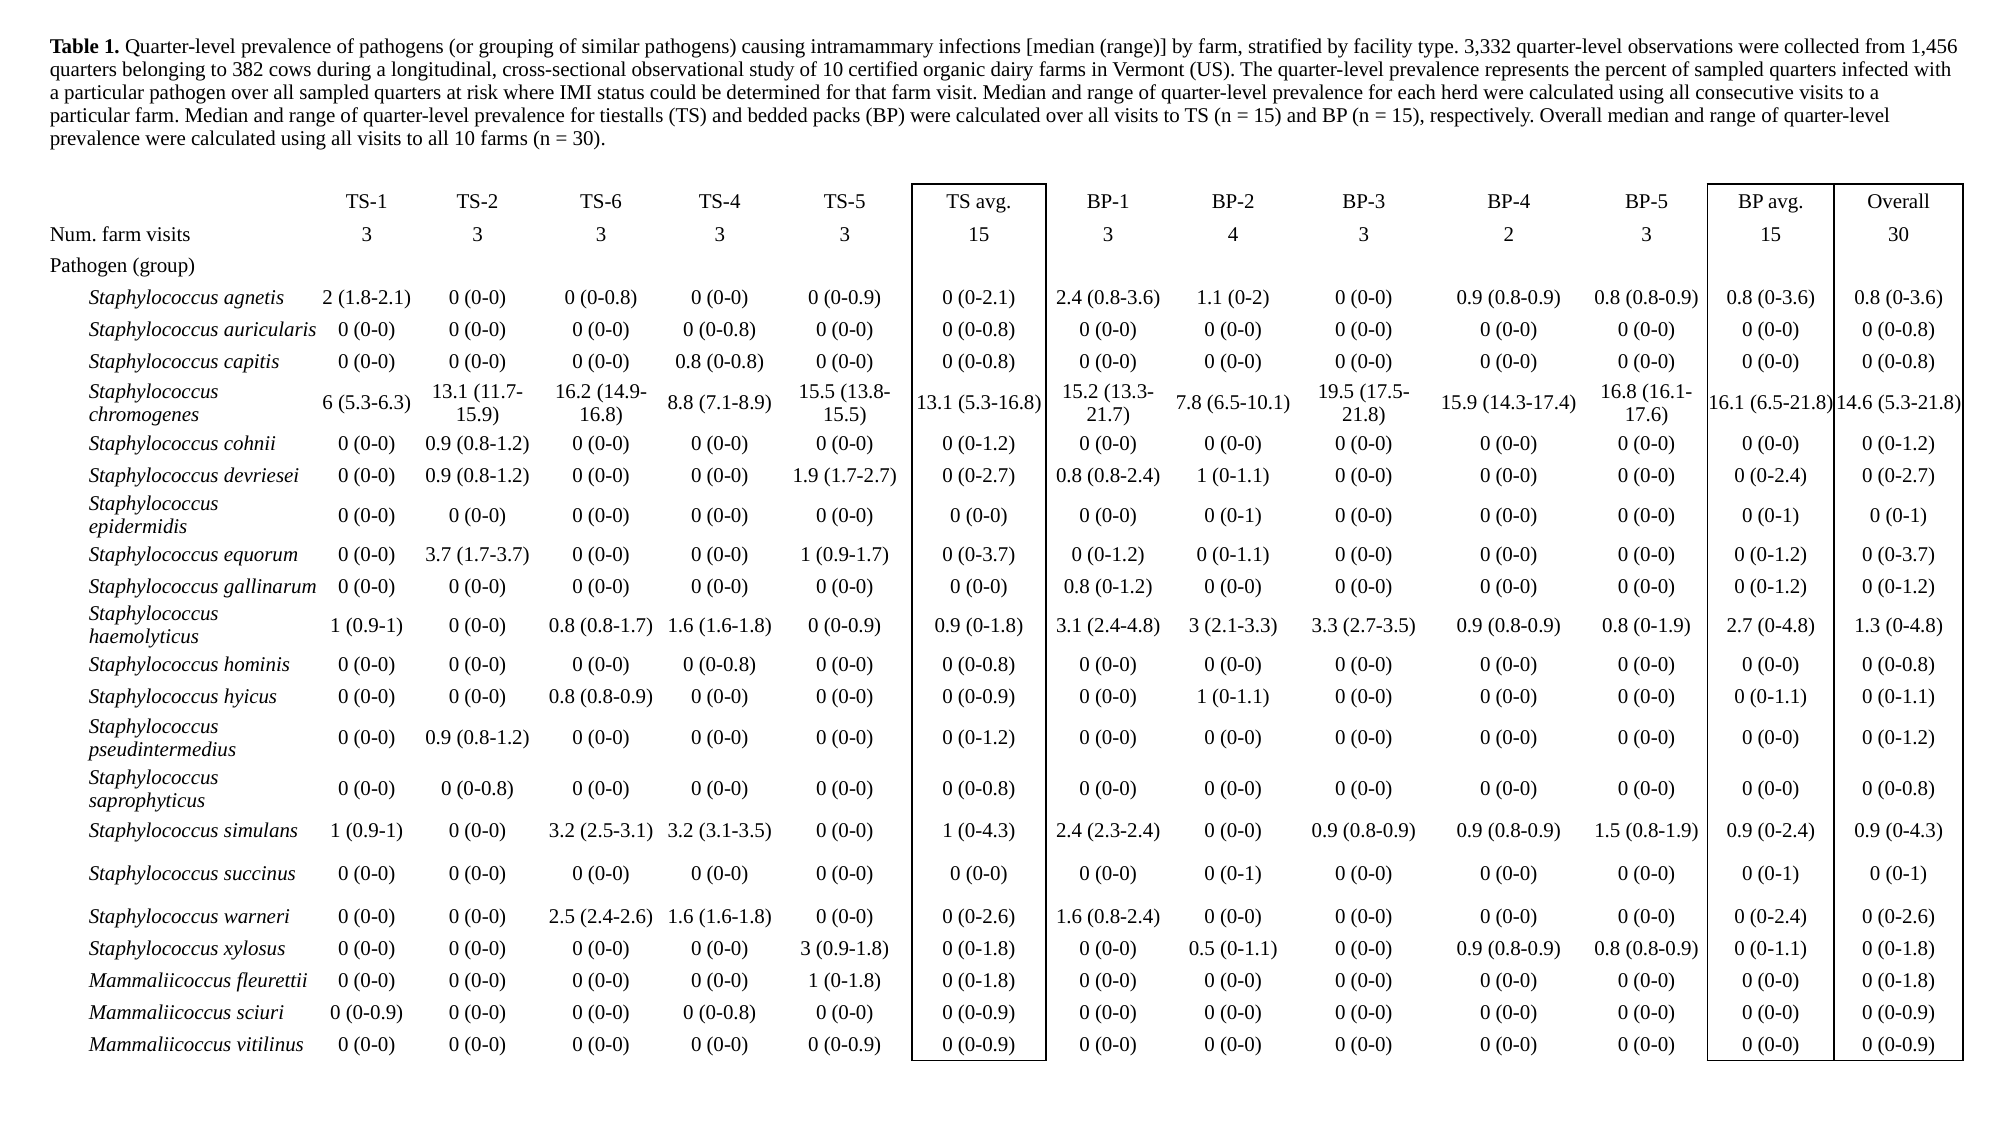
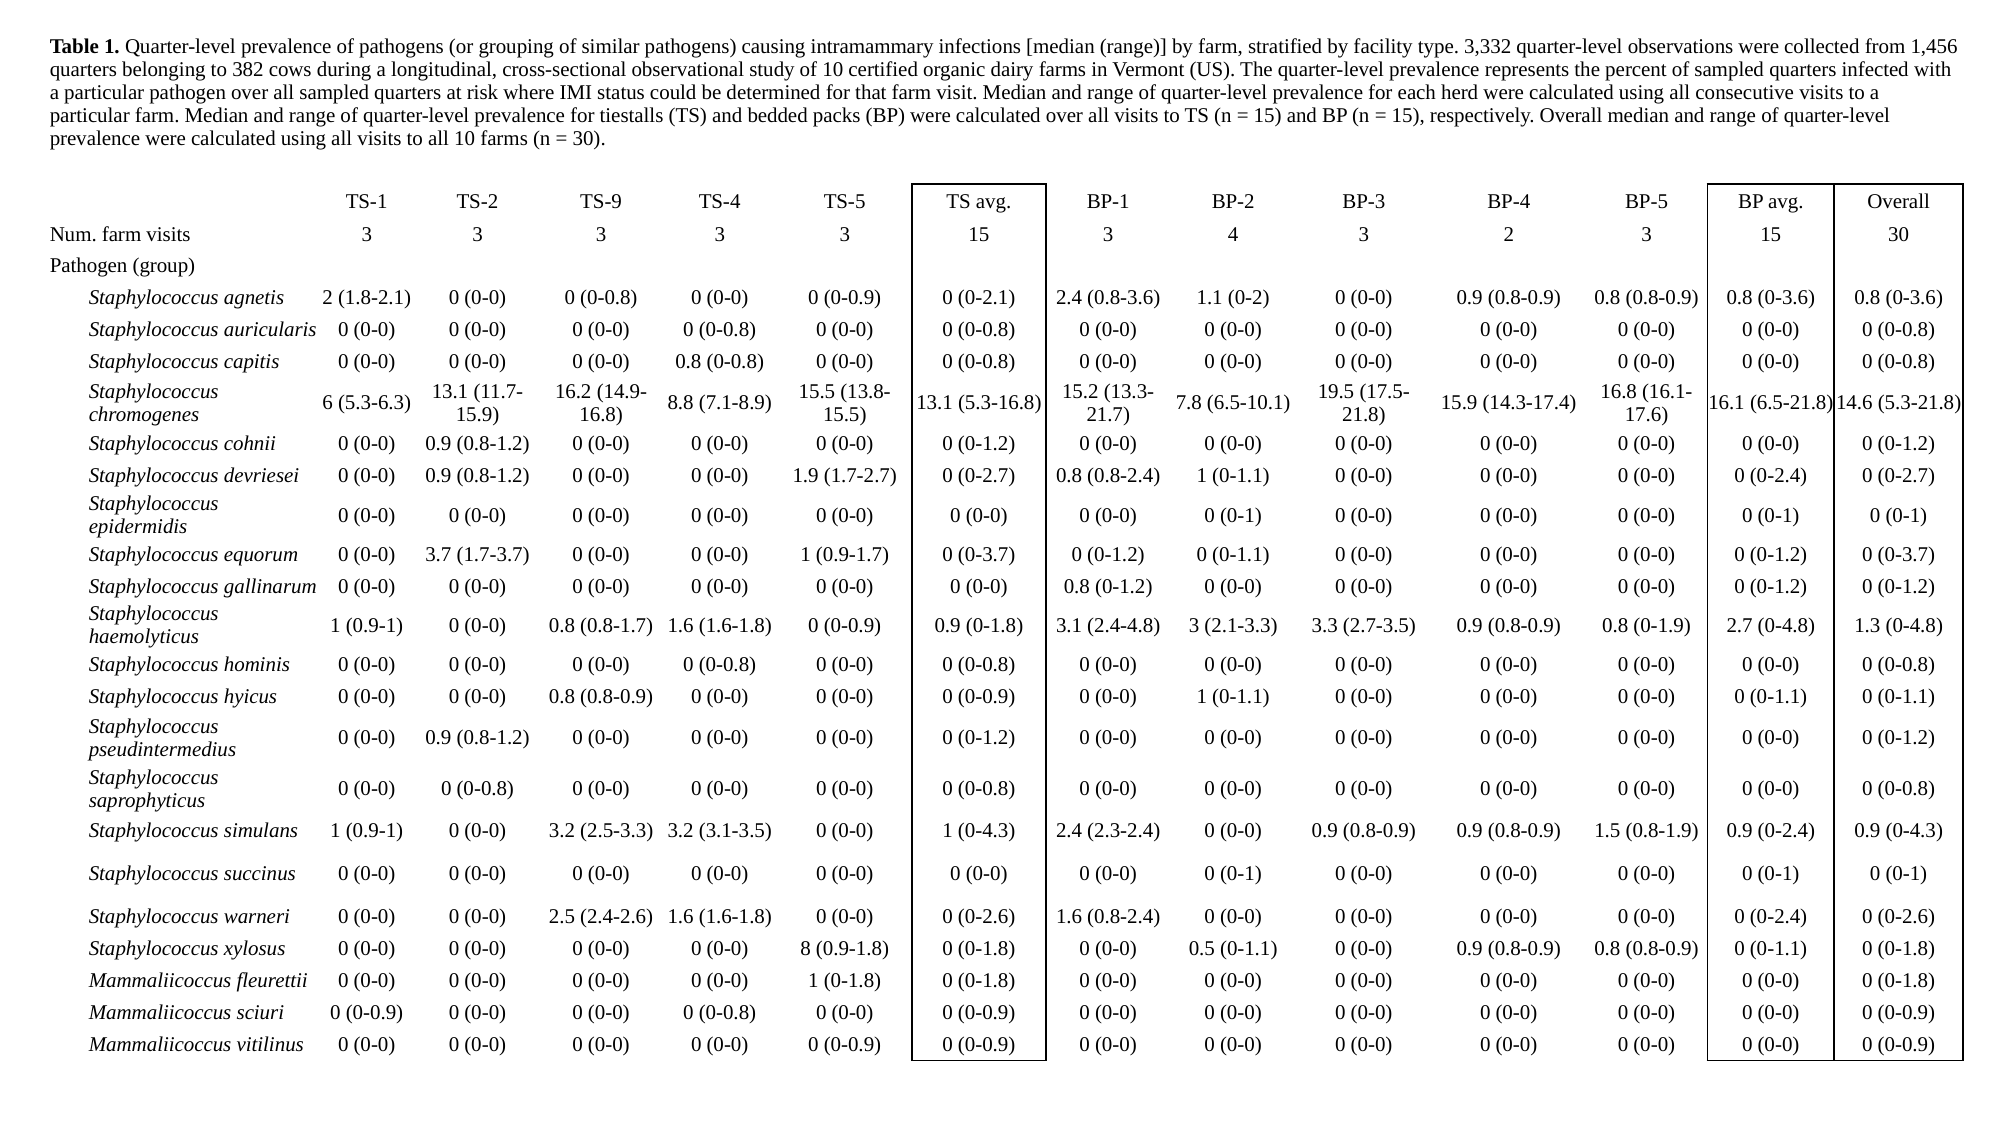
TS-6: TS-6 -> TS-9
2.5-3.1: 2.5-3.1 -> 2.5-3.3
0-0 3: 3 -> 8
